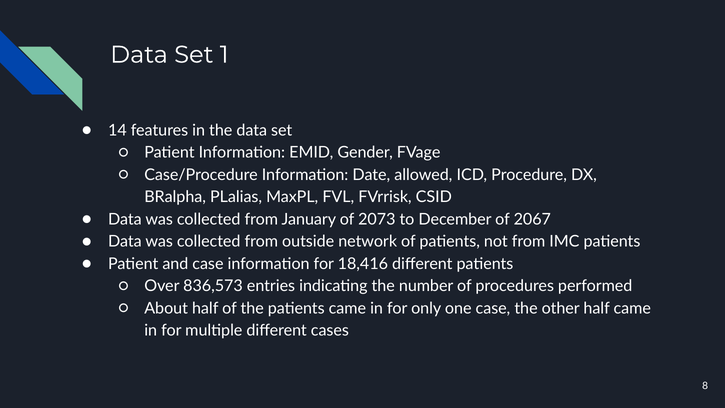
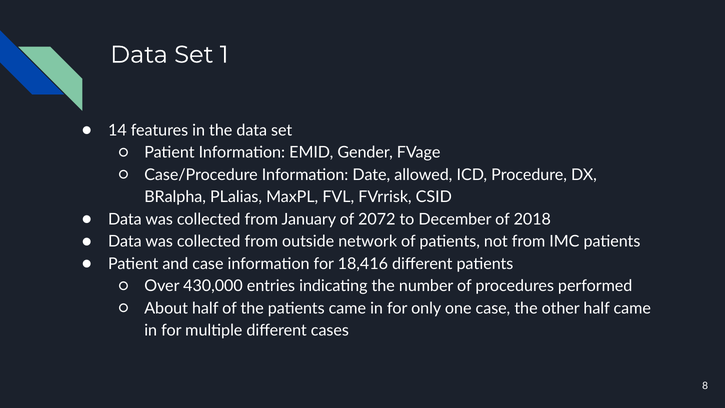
2073: 2073 -> 2072
2067: 2067 -> 2018
836,573: 836,573 -> 430,000
